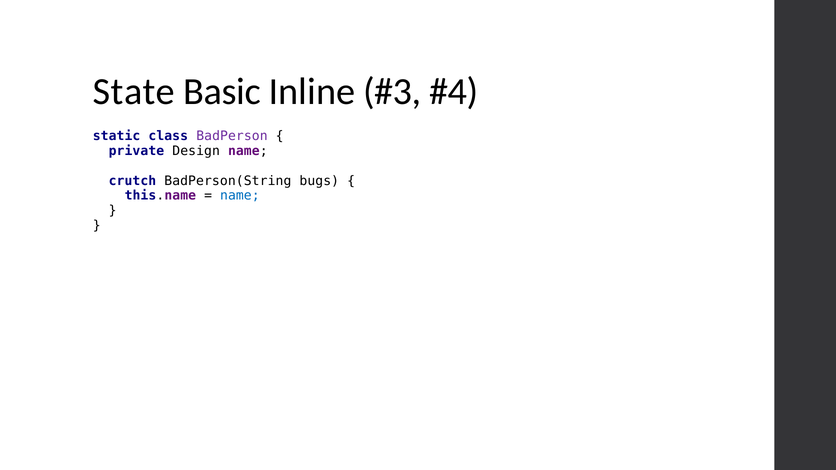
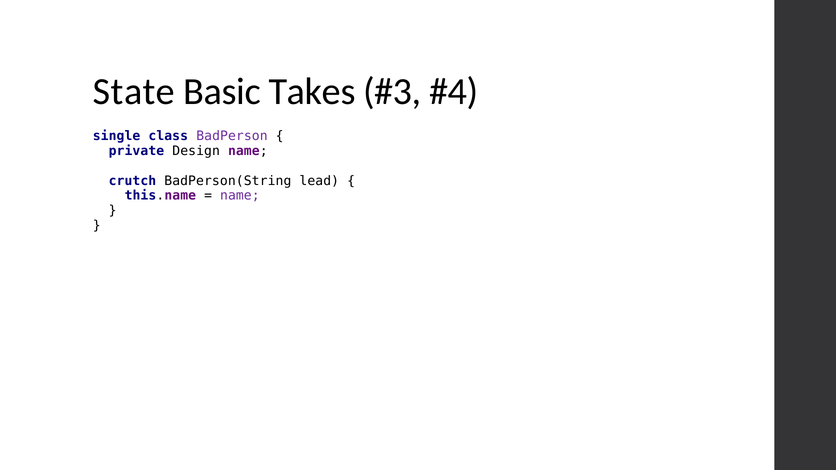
Inline: Inline -> Takes
static: static -> single
bugs: bugs -> lead
name at (240, 196) colour: blue -> purple
